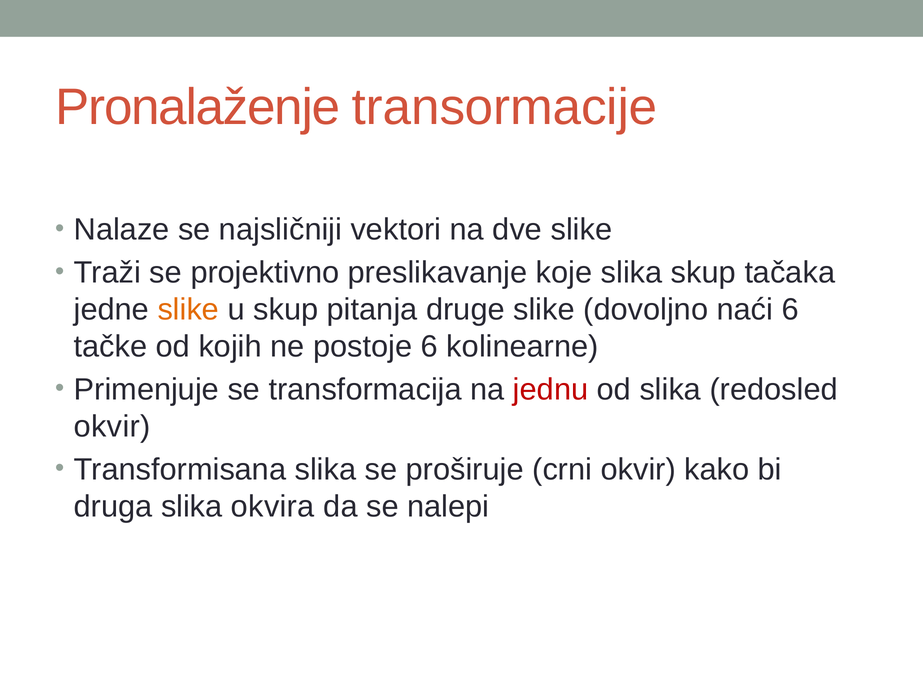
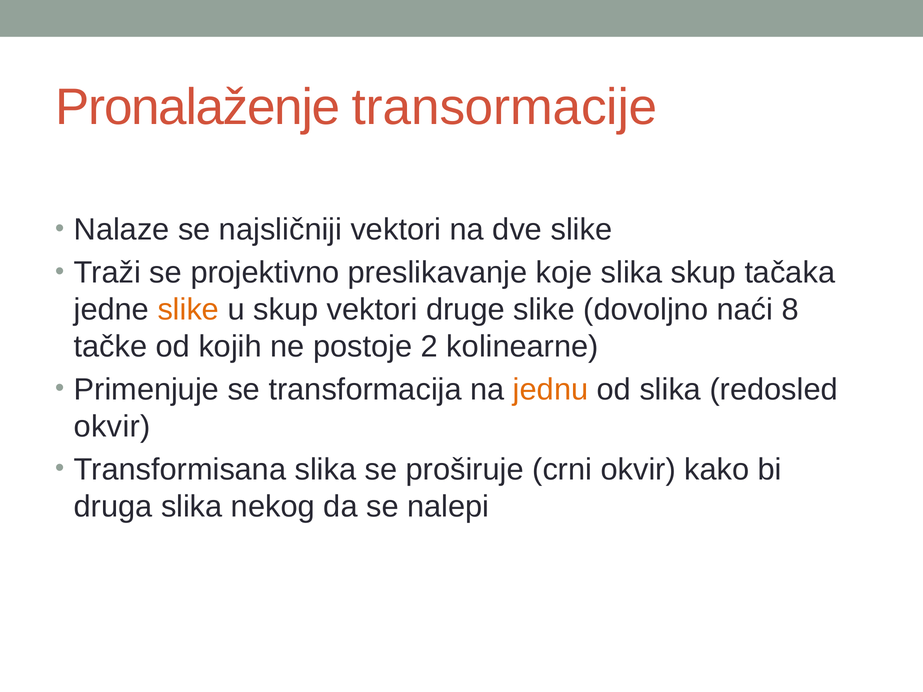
skup pitanja: pitanja -> vektori
naći 6: 6 -> 8
postoje 6: 6 -> 2
jednu colour: red -> orange
okvira: okvira -> nekog
